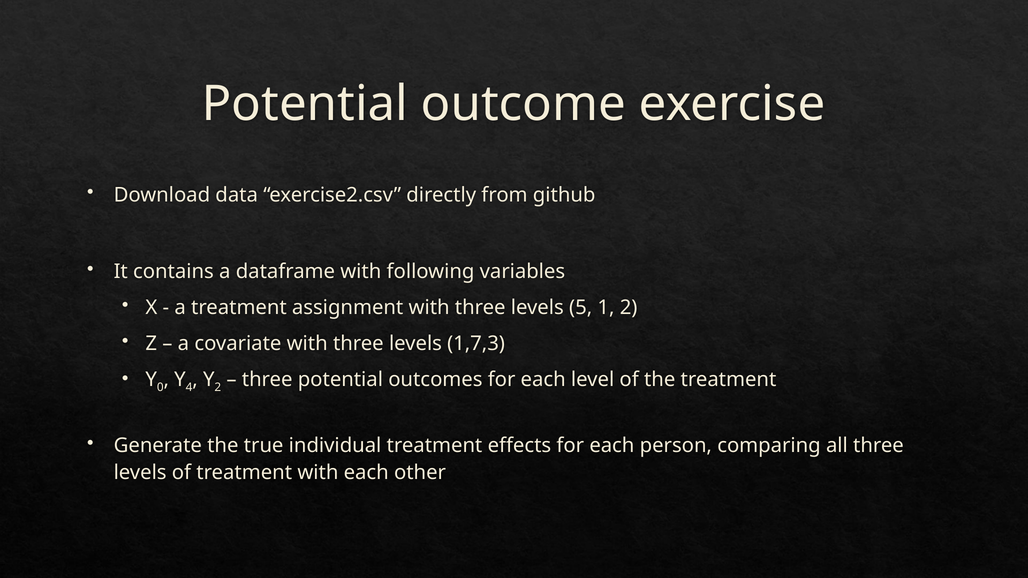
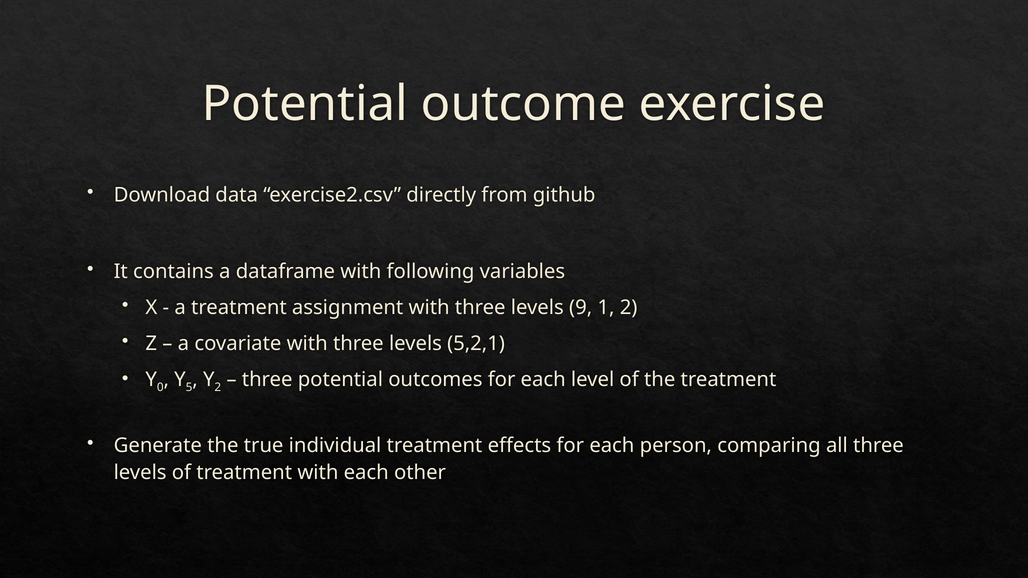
5: 5 -> 9
1,7,3: 1,7,3 -> 5,2,1
4: 4 -> 5
